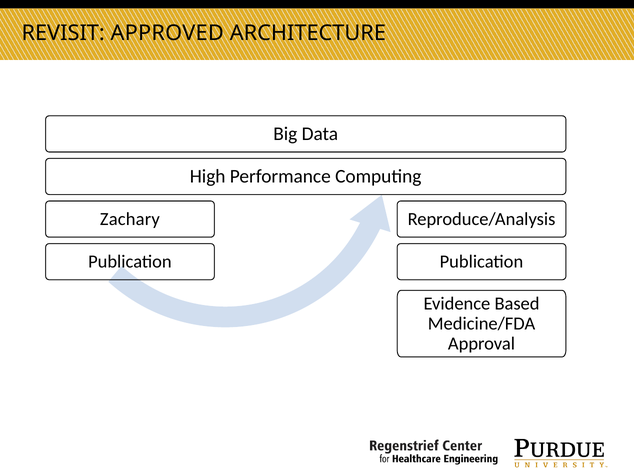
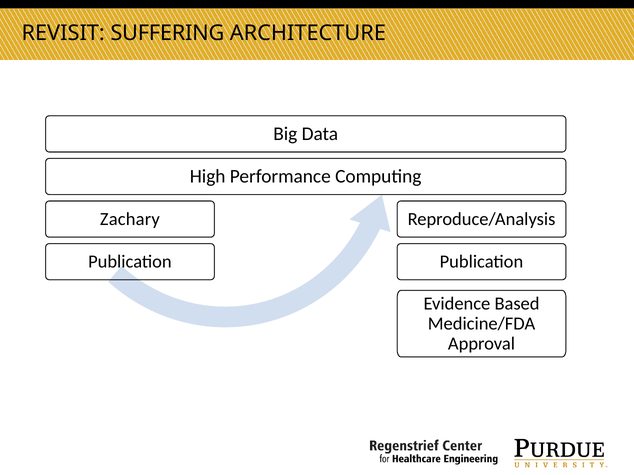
APPROVED: APPROVED -> SUFFERING
